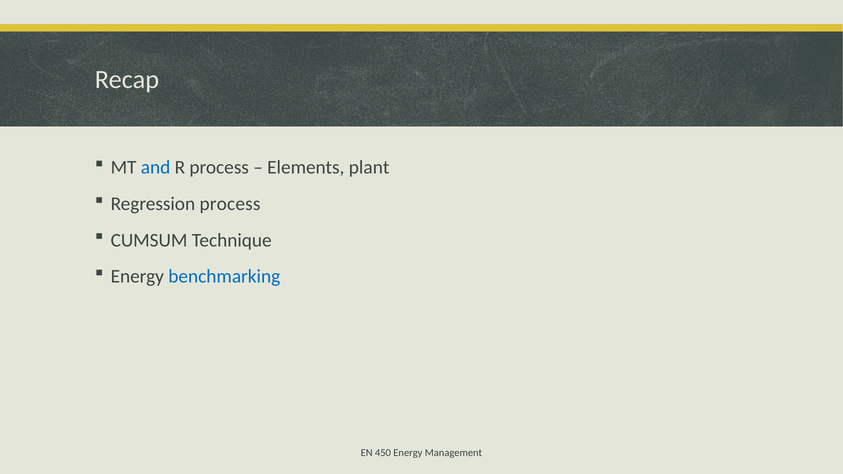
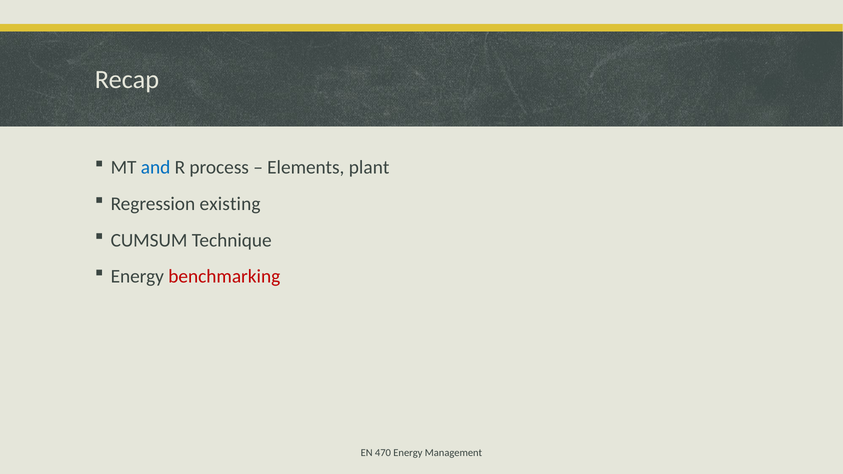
Regression process: process -> existing
benchmarking colour: blue -> red
450: 450 -> 470
